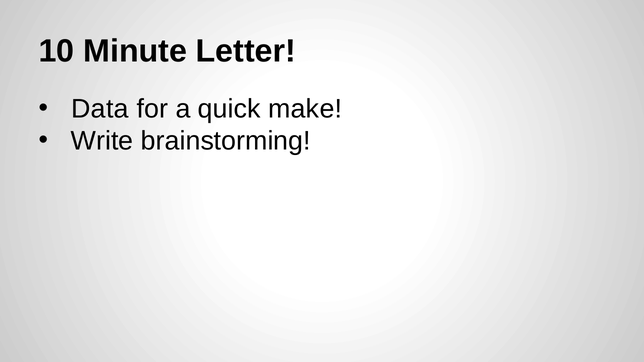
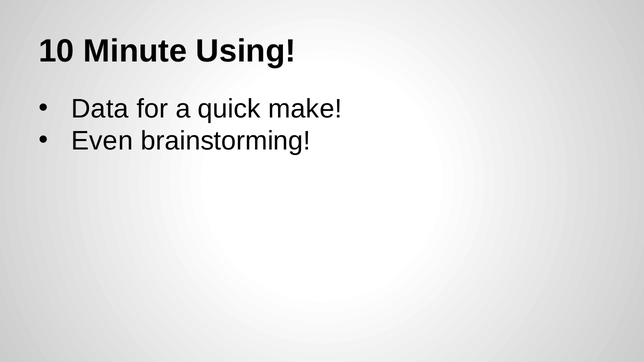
Letter: Letter -> Using
Write: Write -> Even
